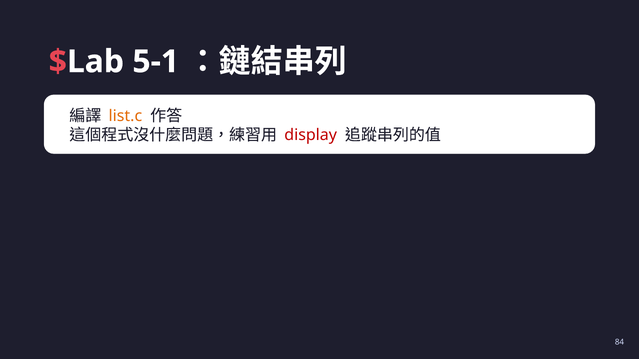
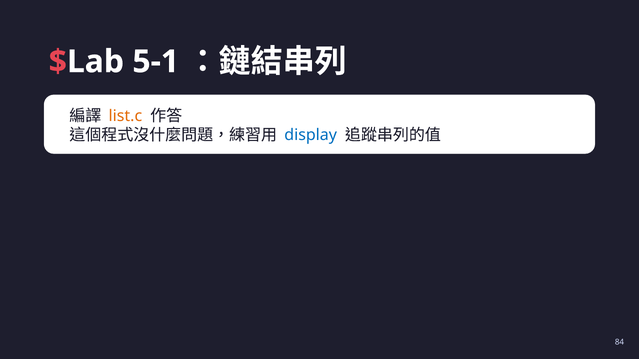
display colour: red -> blue
